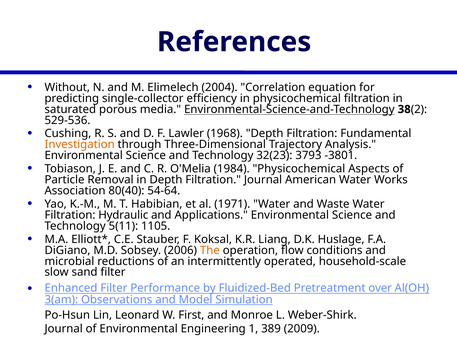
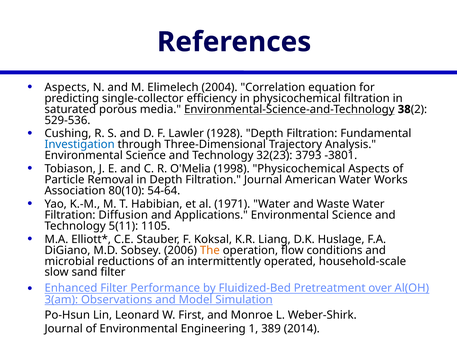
Without at (67, 87): Without -> Aspects
1968: 1968 -> 1928
Investigation colour: orange -> blue
1984: 1984 -> 1998
80(40: 80(40 -> 80(10
Hydraulic: Hydraulic -> Diffusion
2009: 2009 -> 2014
